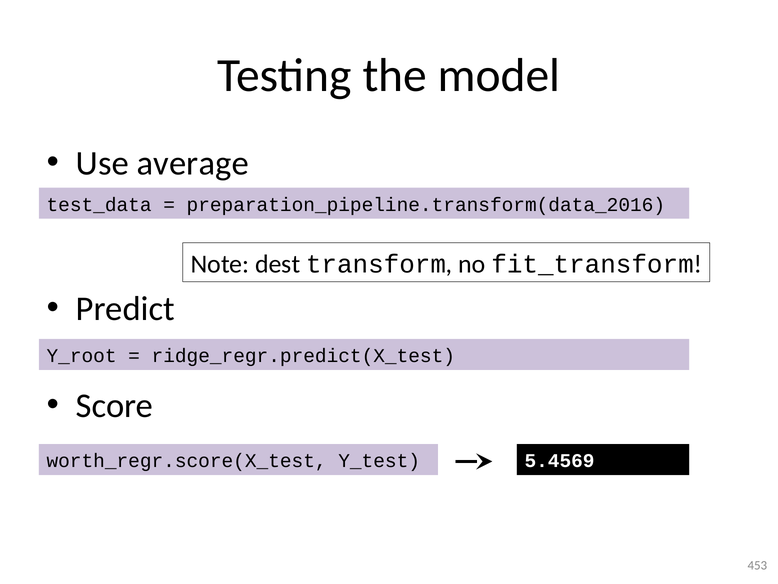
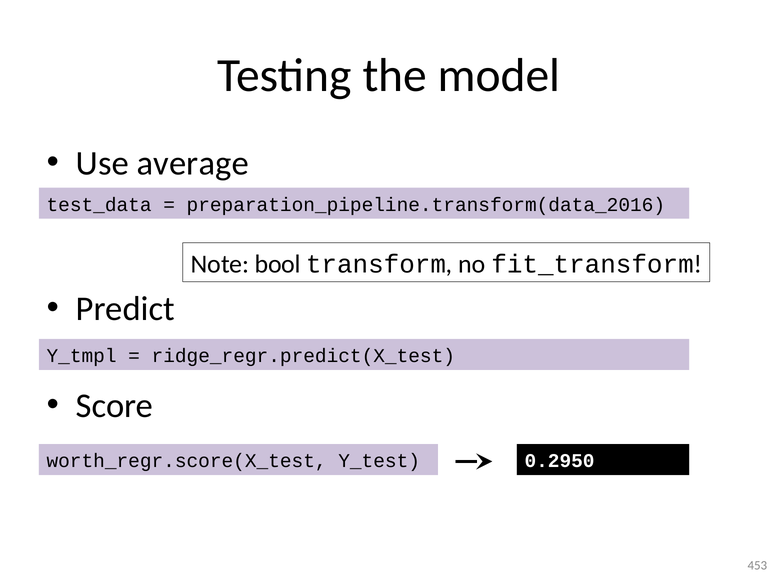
dest: dest -> bool
Y_root: Y_root -> Y_tmpl
5.4569: 5.4569 -> 0.2950
